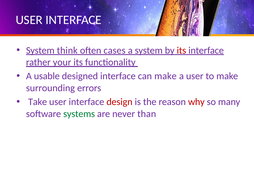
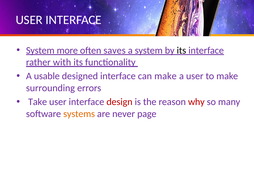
think: think -> more
cases: cases -> saves
its at (181, 50) colour: red -> black
your: your -> with
systems colour: green -> orange
than: than -> page
